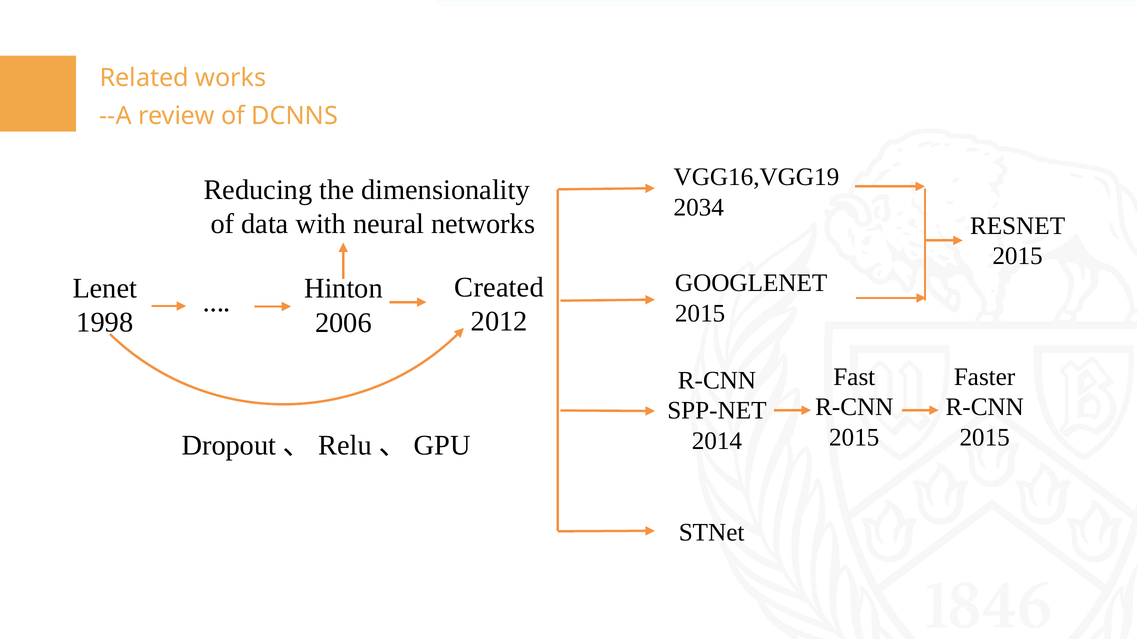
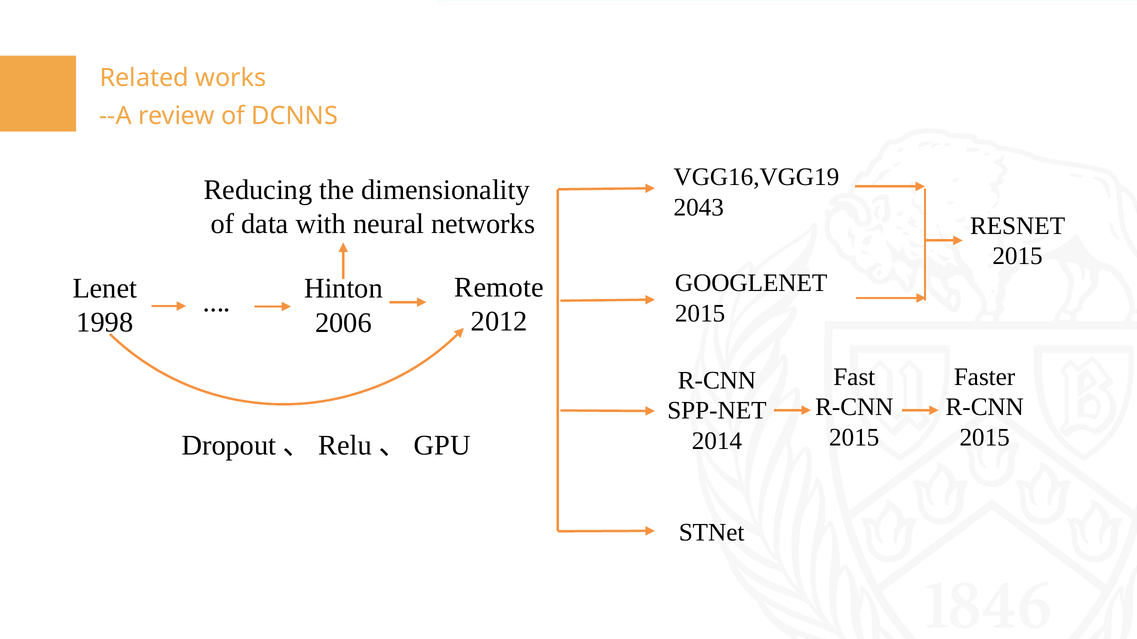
2034: 2034 -> 2043
Created: Created -> Remote
